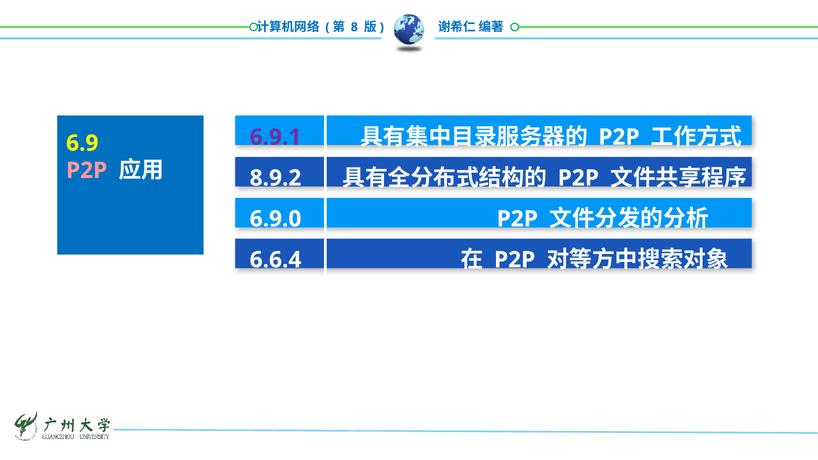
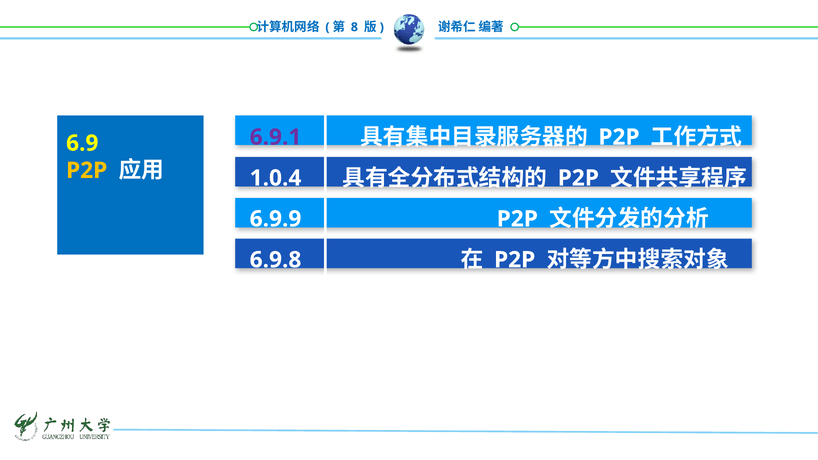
P2P at (87, 170) colour: pink -> yellow
8.9.2: 8.9.2 -> 1.0.4
6.9.0: 6.9.0 -> 6.9.9
6.6.4: 6.6.4 -> 6.9.8
